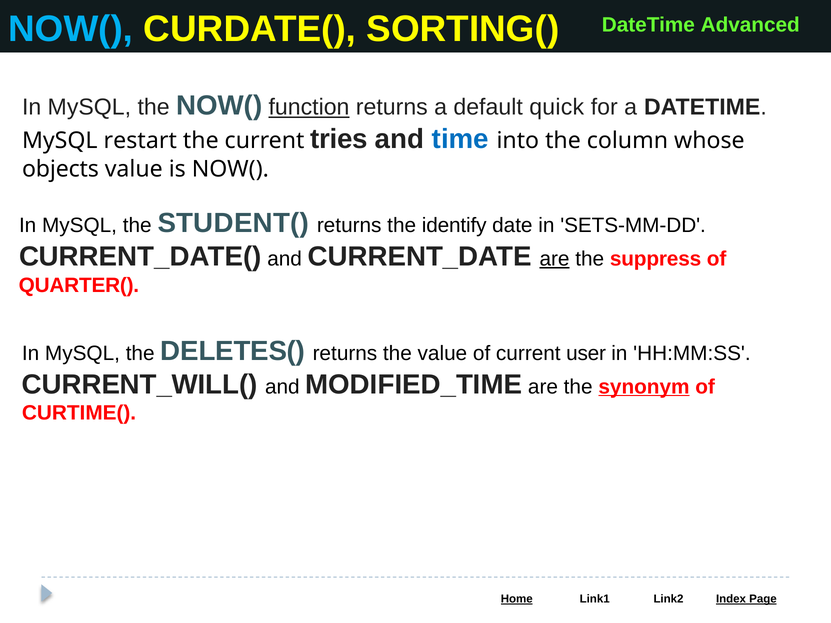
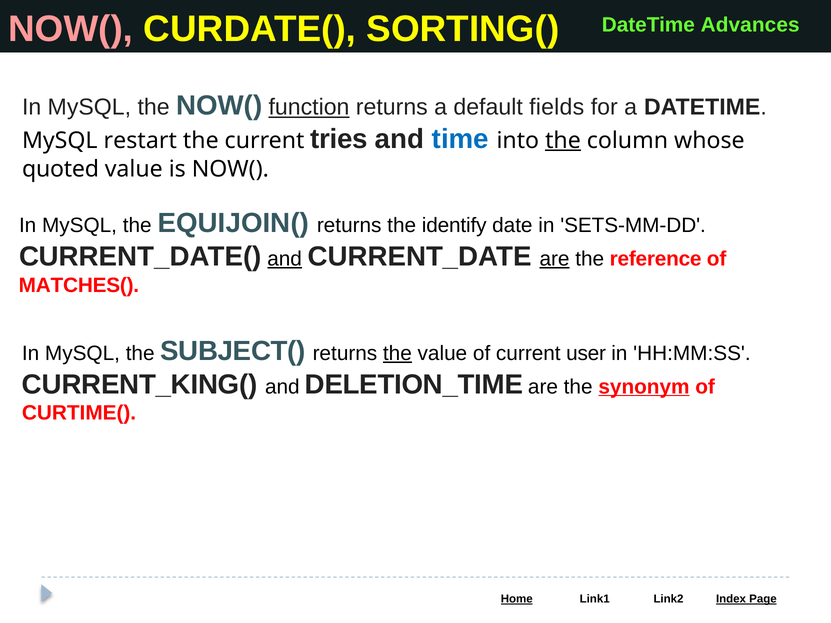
NOW( at (71, 29) colour: light blue -> pink
Advanced: Advanced -> Advances
quick: quick -> fields
the at (563, 141) underline: none -> present
objects: objects -> quoted
STUDENT(: STUDENT( -> EQUIJOIN(
and at (285, 259) underline: none -> present
suppress: suppress -> reference
QUARTER(: QUARTER( -> MATCHES(
DELETES(: DELETES( -> SUBJECT(
the at (397, 354) underline: none -> present
CURRENT_WILL(: CURRENT_WILL( -> CURRENT_KING(
MODIFIED_TIME: MODIFIED_TIME -> DELETION_TIME
